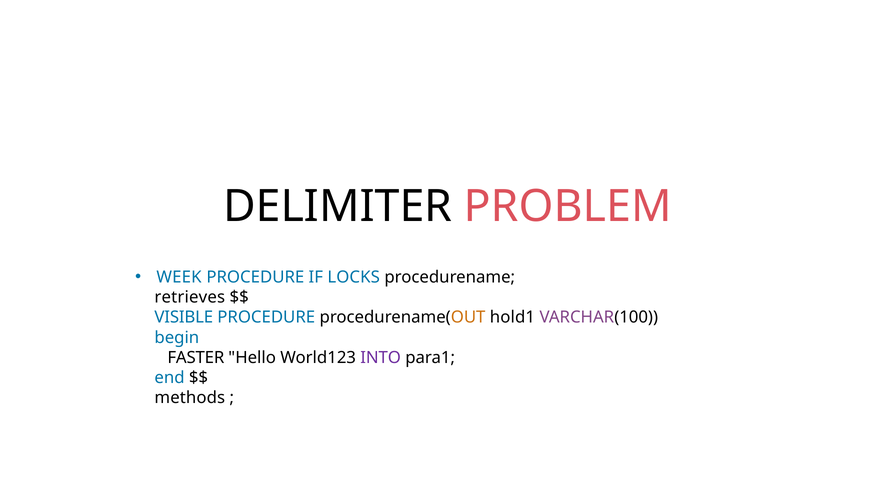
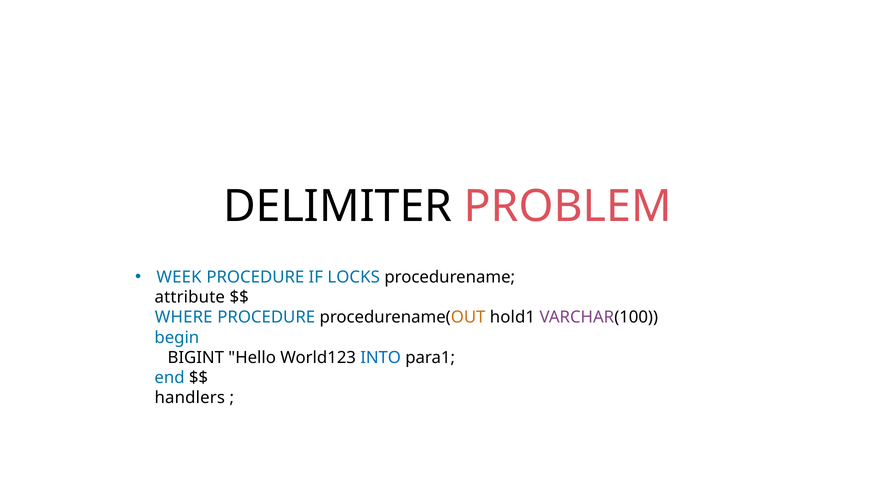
retrieves: retrieves -> attribute
VISIBLE: VISIBLE -> WHERE
FASTER: FASTER -> BIGINT
INTO colour: purple -> blue
methods: methods -> handlers
